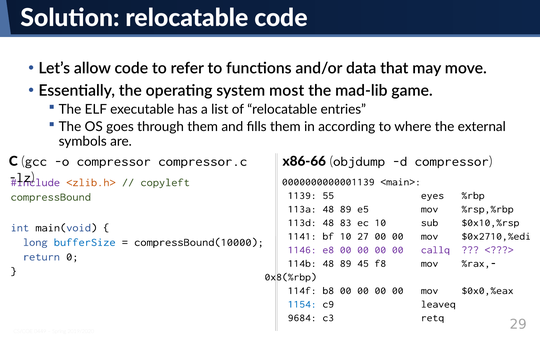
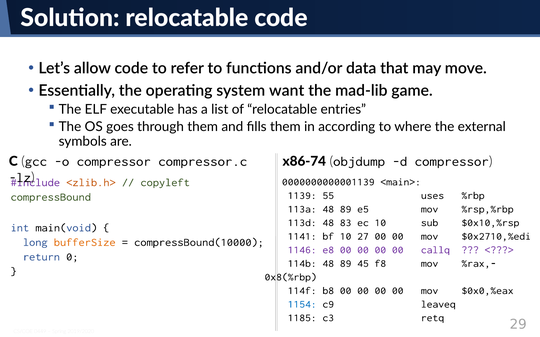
most: most -> want
x86-66: x86-66 -> x86-74
eyes: eyes -> uses
bufferSize colour: blue -> orange
9684: 9684 -> 1185
